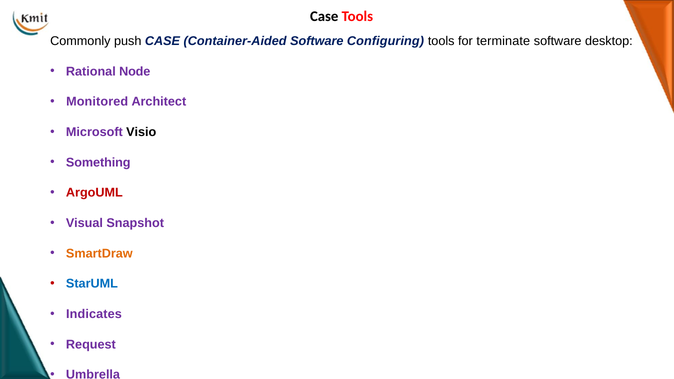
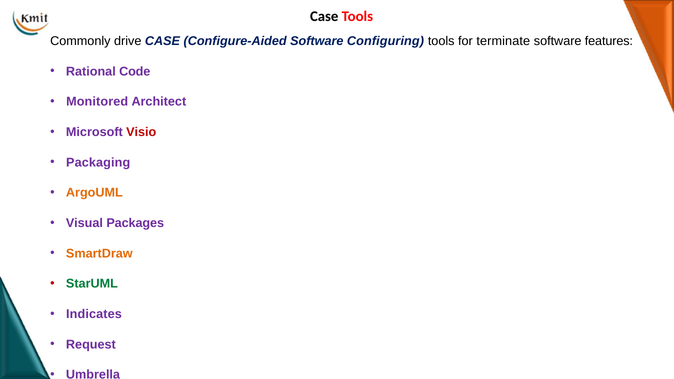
push: push -> drive
Container-Aided: Container-Aided -> Configure-Aided
desktop: desktop -> features
Node: Node -> Code
Visio colour: black -> red
Something: Something -> Packaging
ArgoUML colour: red -> orange
Snapshot: Snapshot -> Packages
StarUML colour: blue -> green
